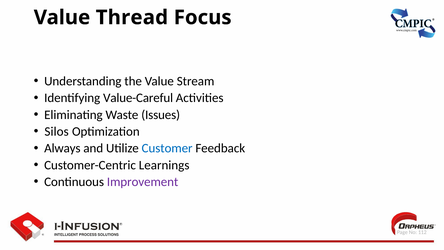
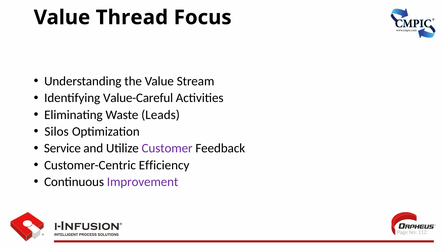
Issues: Issues -> Leads
Always: Always -> Service
Customer colour: blue -> purple
Learnings: Learnings -> Efficiency
